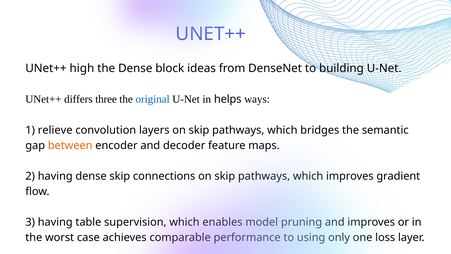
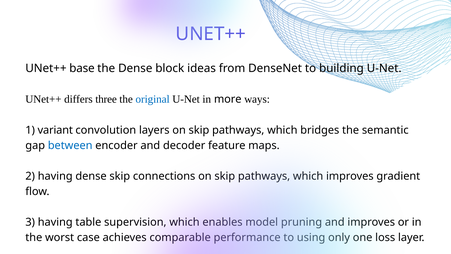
high: high -> base
helps: helps -> more
relieve: relieve -> variant
between colour: orange -> blue
